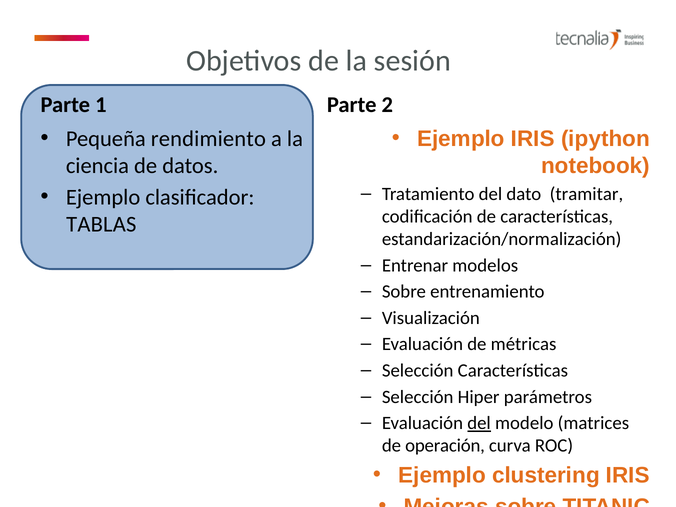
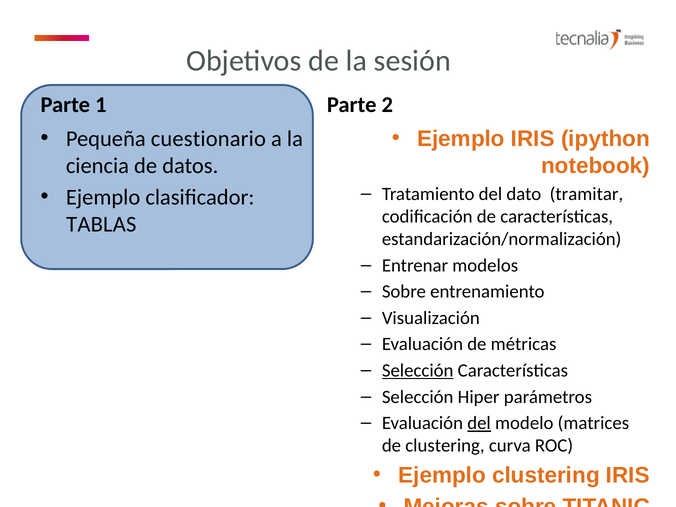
rendimiento: rendimiento -> cuestionario
Selección at (418, 371) underline: none -> present
de operación: operación -> clustering
